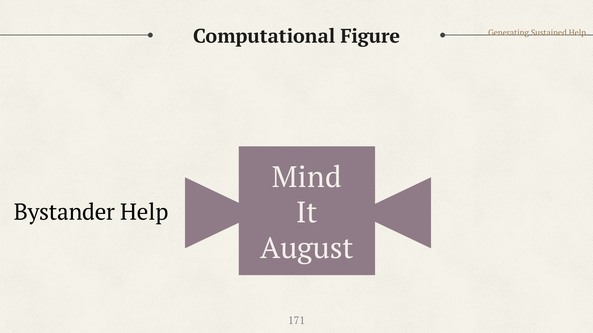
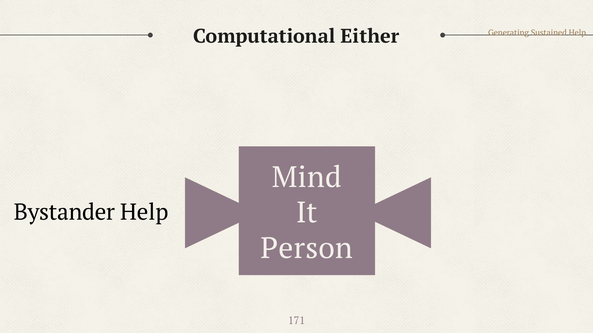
Figure: Figure -> Either
August: August -> Person
